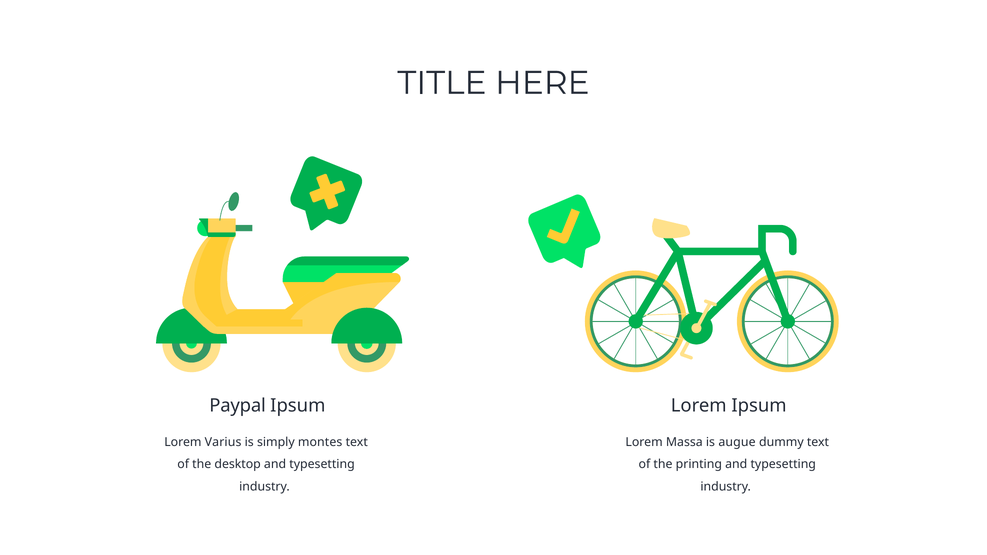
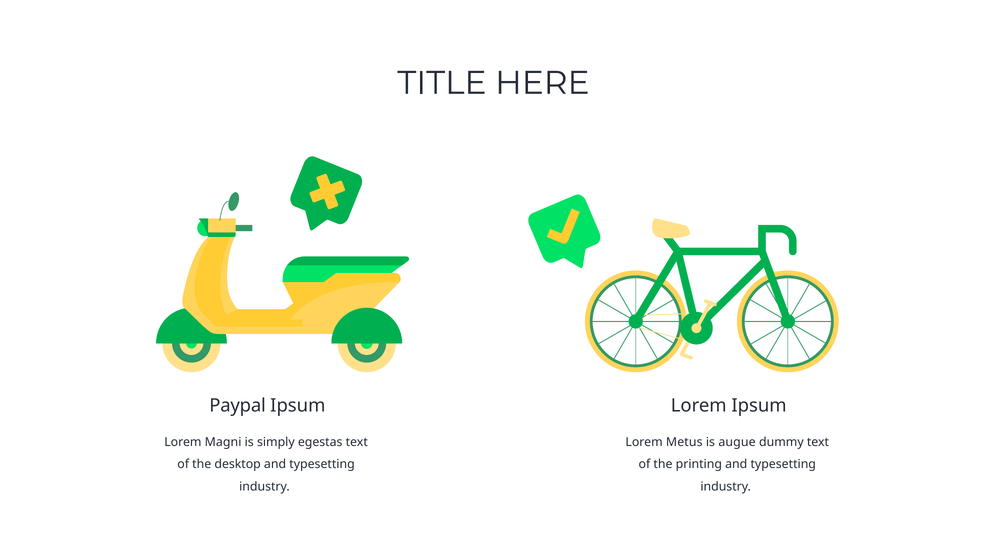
Varius: Varius -> Magni
montes: montes -> egestas
Massa: Massa -> Metus
